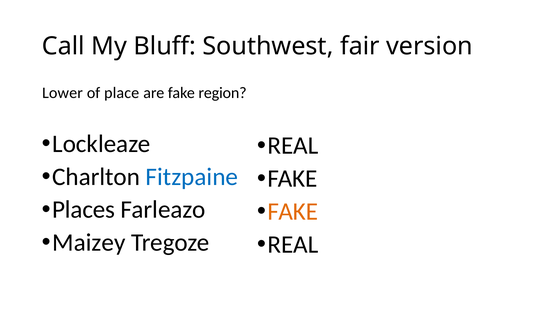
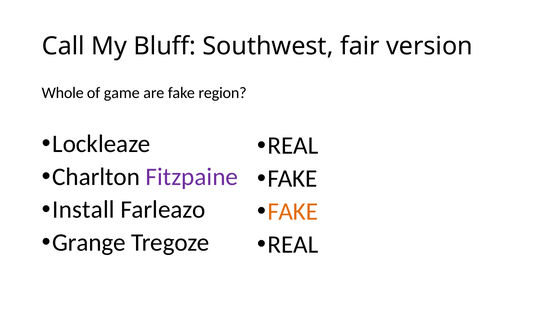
Lower: Lower -> Whole
place: place -> game
Fitzpaine colour: blue -> purple
Places: Places -> Install
Maizey: Maizey -> Grange
